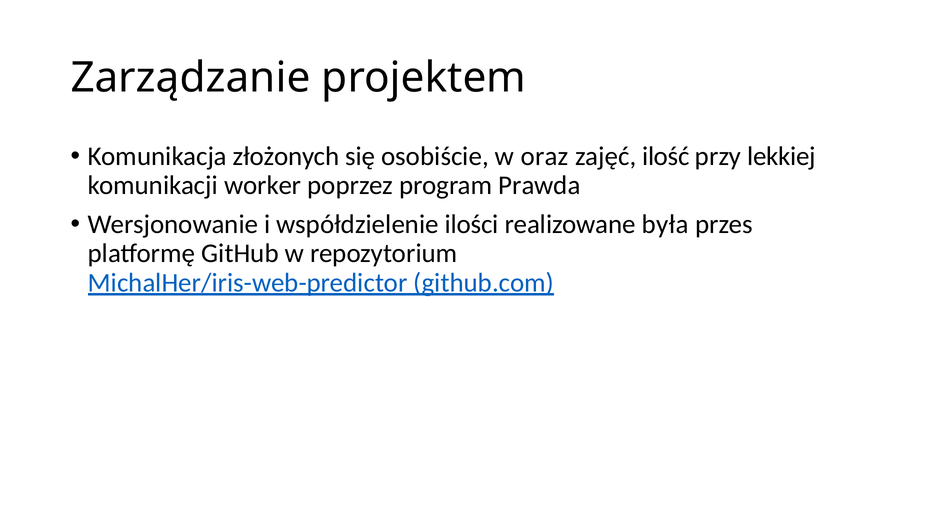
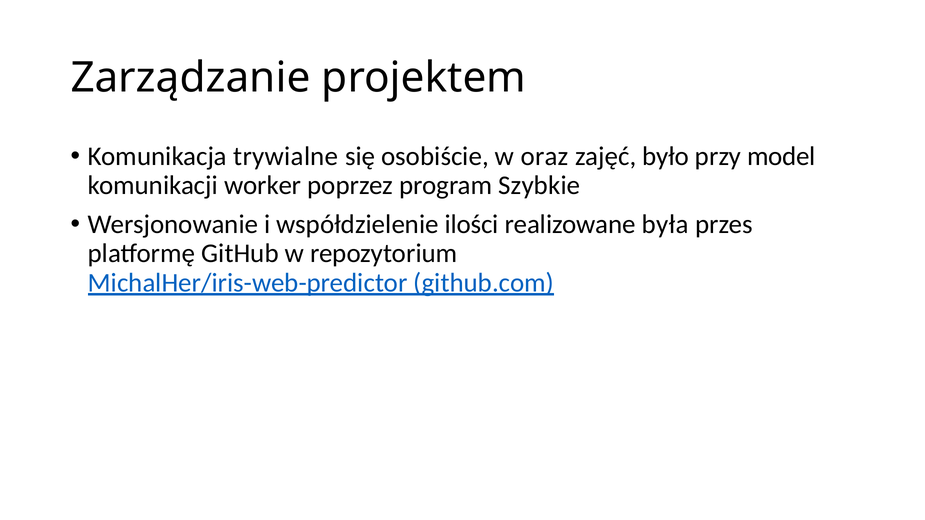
złożonych: złożonych -> trywialne
ilość: ilość -> było
lekkiej: lekkiej -> model
Prawda: Prawda -> Szybkie
